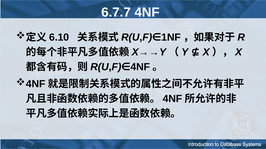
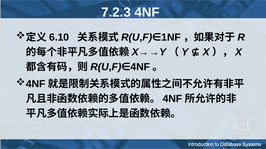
6.7.7: 6.7.7 -> 7.2.3
